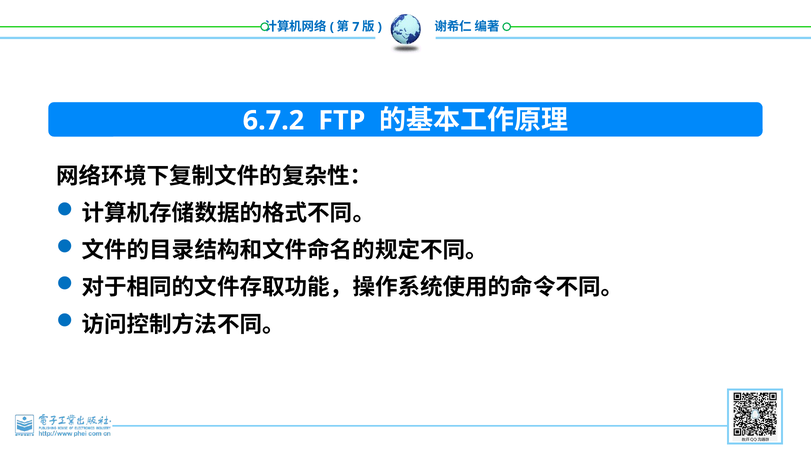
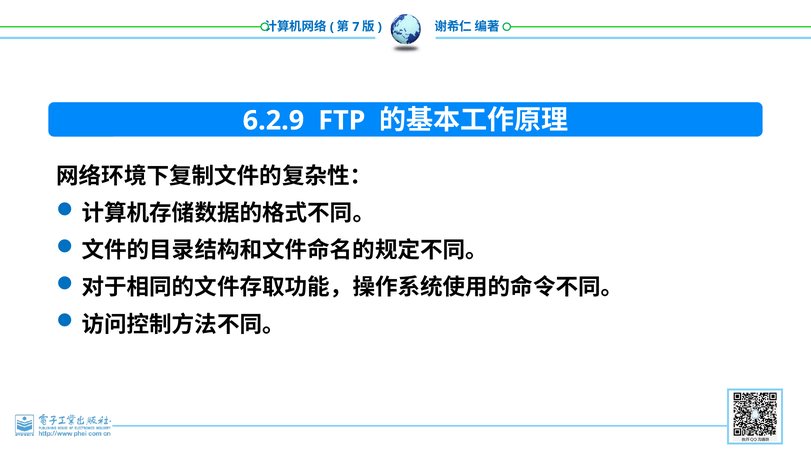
6.7.2: 6.7.2 -> 6.2.9
